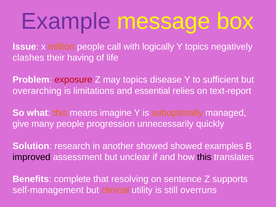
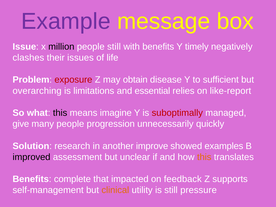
million colour: orange -> black
people call: call -> still
with logically: logically -> benefits
Y topics: topics -> timely
having: having -> issues
may topics: topics -> obtain
text-report: text-report -> like-report
this at (60, 113) colour: orange -> black
suboptimally colour: orange -> red
another showed: showed -> improve
this at (204, 157) colour: black -> orange
resolving: resolving -> impacted
sentence: sentence -> feedback
overruns: overruns -> pressure
